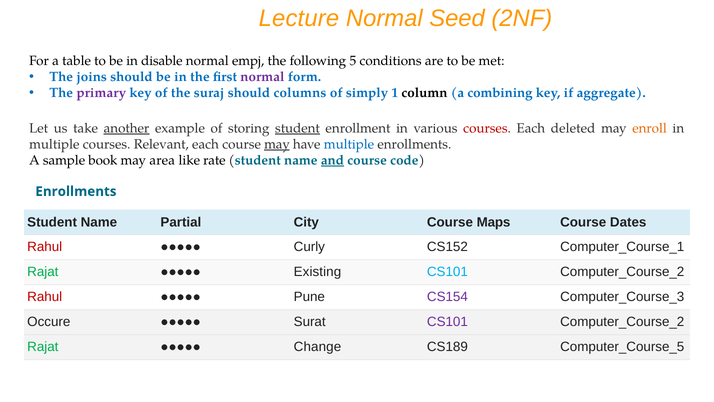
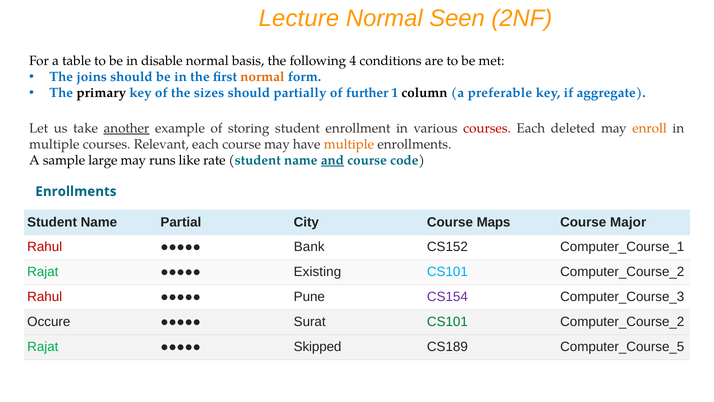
Seed: Seed -> Seen
empj: empj -> basis
5: 5 -> 4
normal at (262, 77) colour: purple -> orange
primary colour: purple -> black
suraj: suraj -> sizes
columns: columns -> partially
simply: simply -> further
combining: combining -> preferable
student at (297, 128) underline: present -> none
may at (277, 144) underline: present -> none
multiple at (349, 144) colour: blue -> orange
book: book -> large
area: area -> runs
Dates: Dates -> Major
Curly: Curly -> Bank
CS101 at (447, 322) colour: purple -> green
Change: Change -> Skipped
